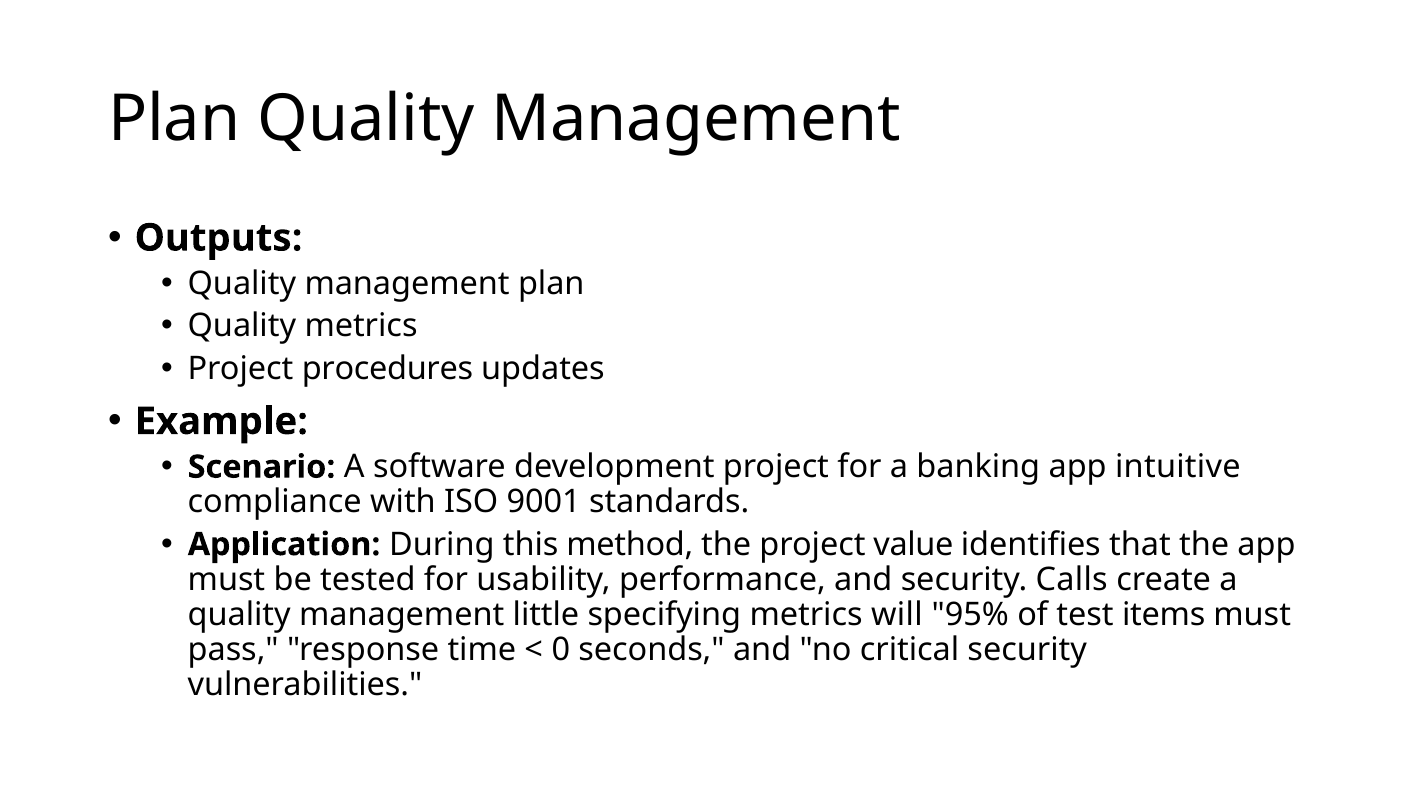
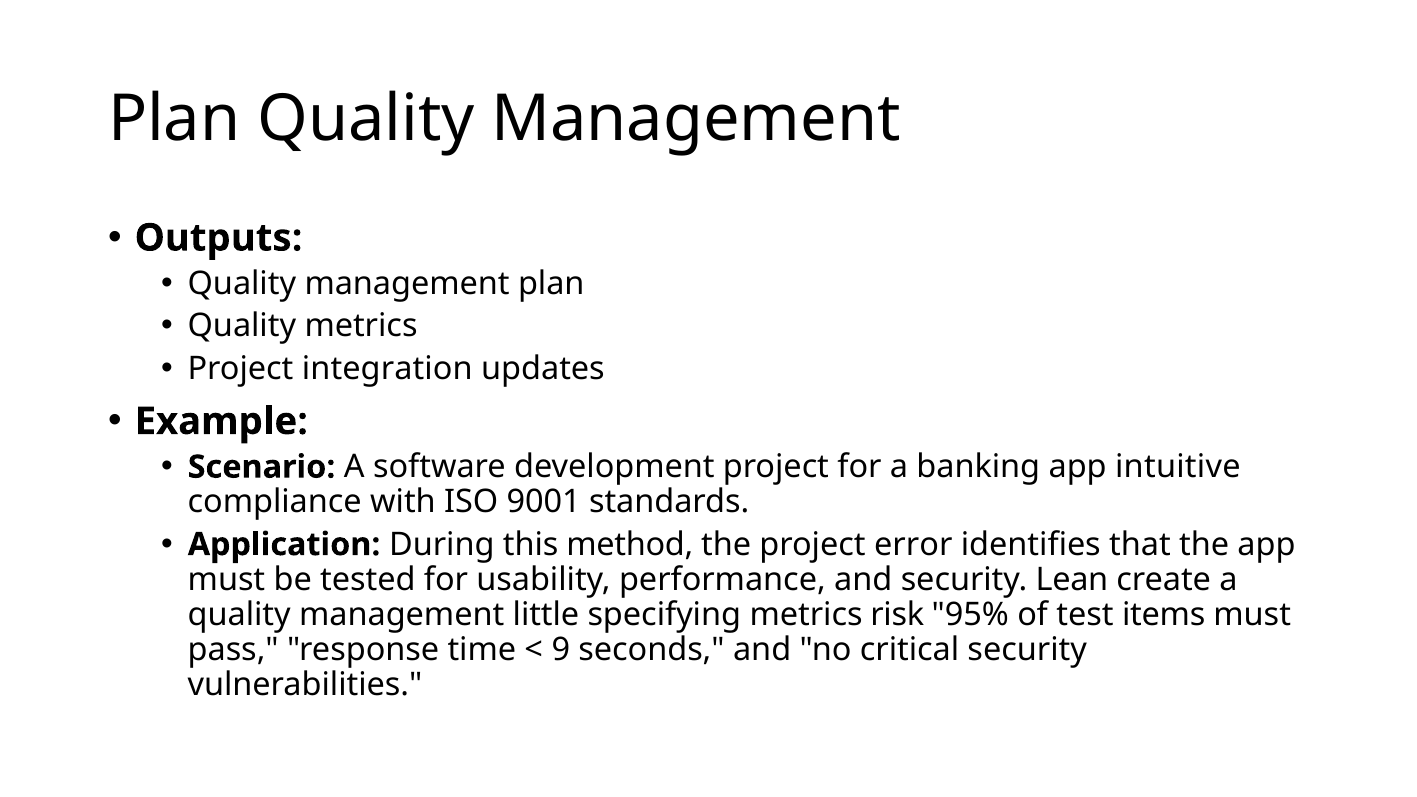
procedures: procedures -> integration
value: value -> error
Calls: Calls -> Lean
will: will -> risk
0: 0 -> 9
